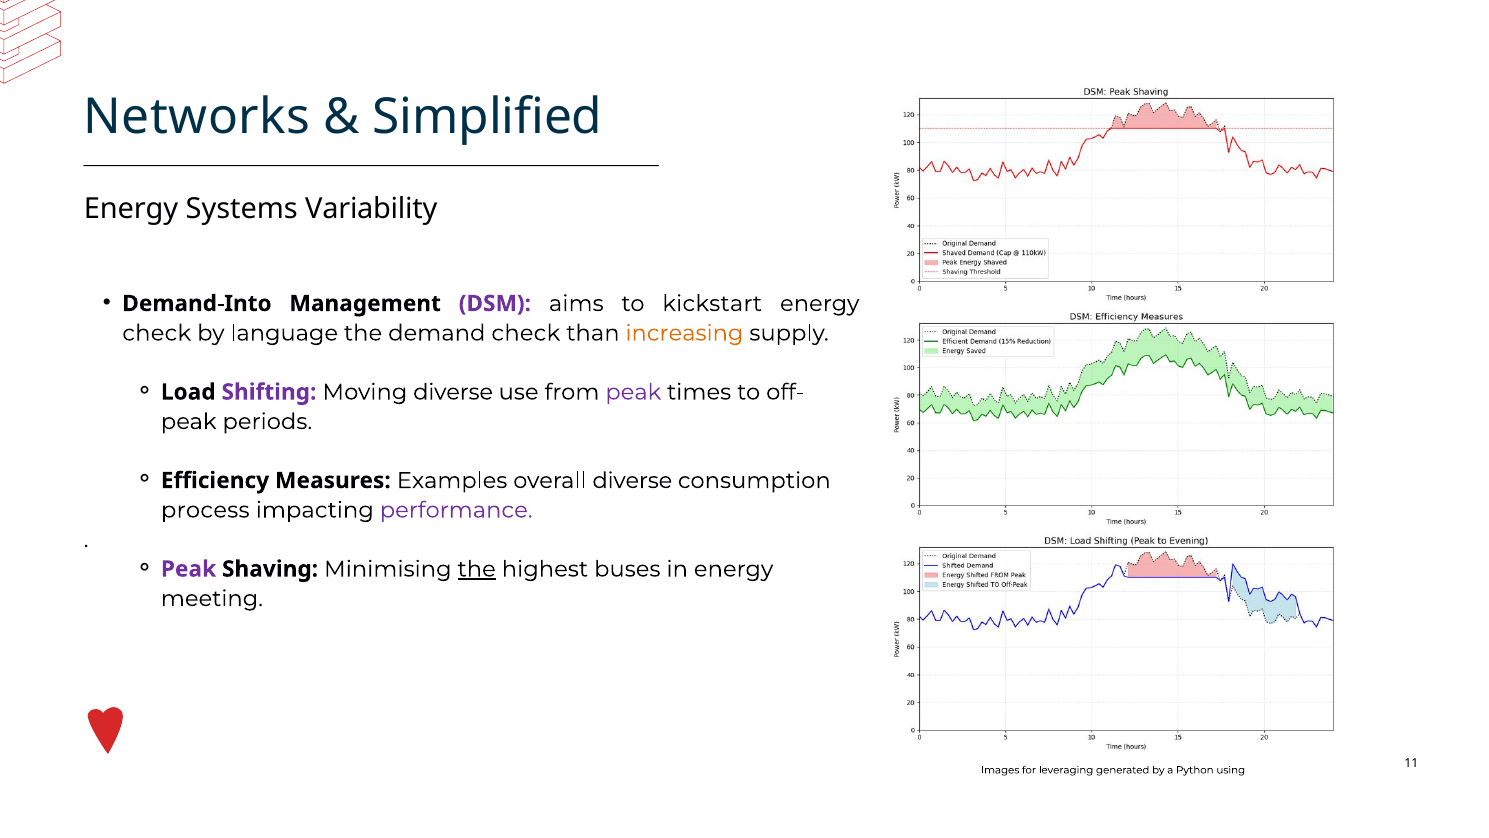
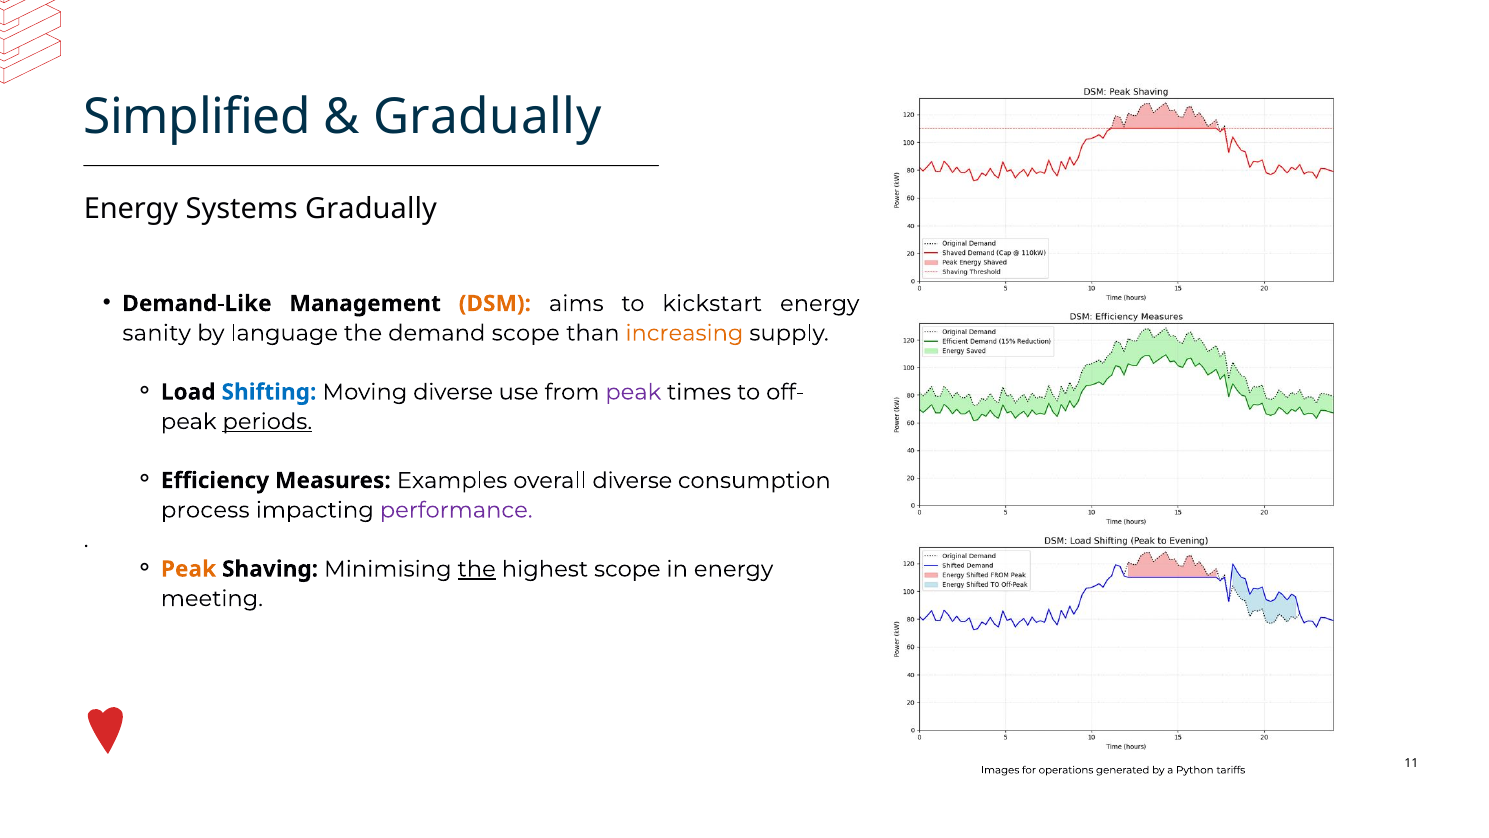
Networks: Networks -> Simplified
Simplified at (488, 117): Simplified -> Gradually
Systems Variability: Variability -> Gradually
Demand-Into: Demand-Into -> Demand-Like
DSM colour: purple -> orange
check at (157, 333): check -> sanity
demand check: check -> scope
Shifting colour: purple -> blue
periods underline: none -> present
Peak at (188, 569) colour: purple -> orange
highest buses: buses -> scope
leveraging: leveraging -> operations
using: using -> tariffs
